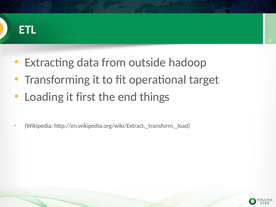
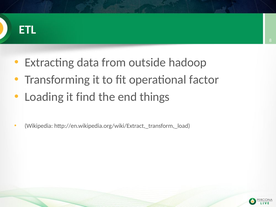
target: target -> factor
first: first -> find
